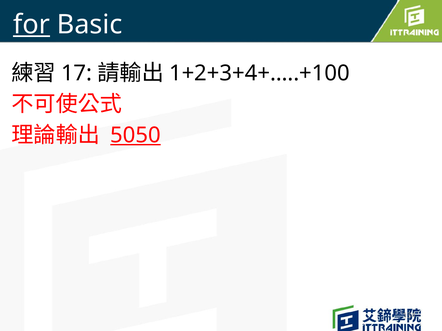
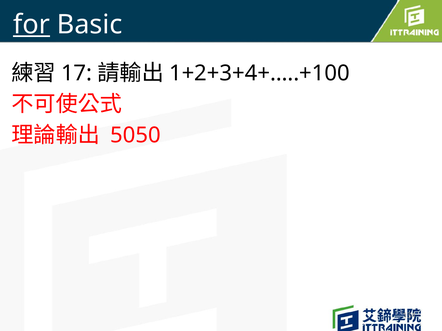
5050 underline: present -> none
